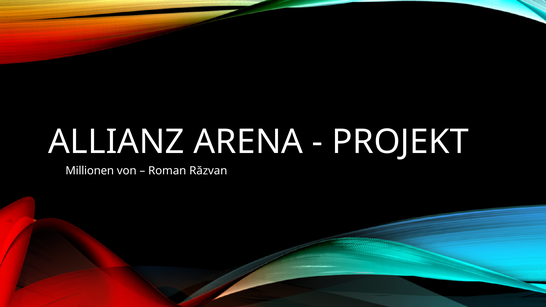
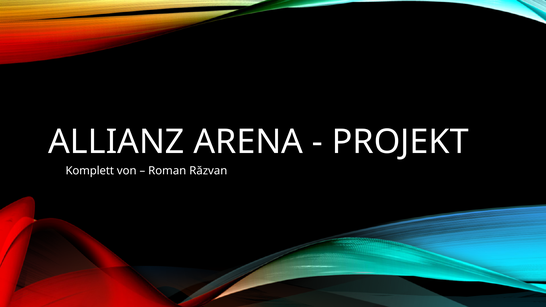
Millionen: Millionen -> Komplett
